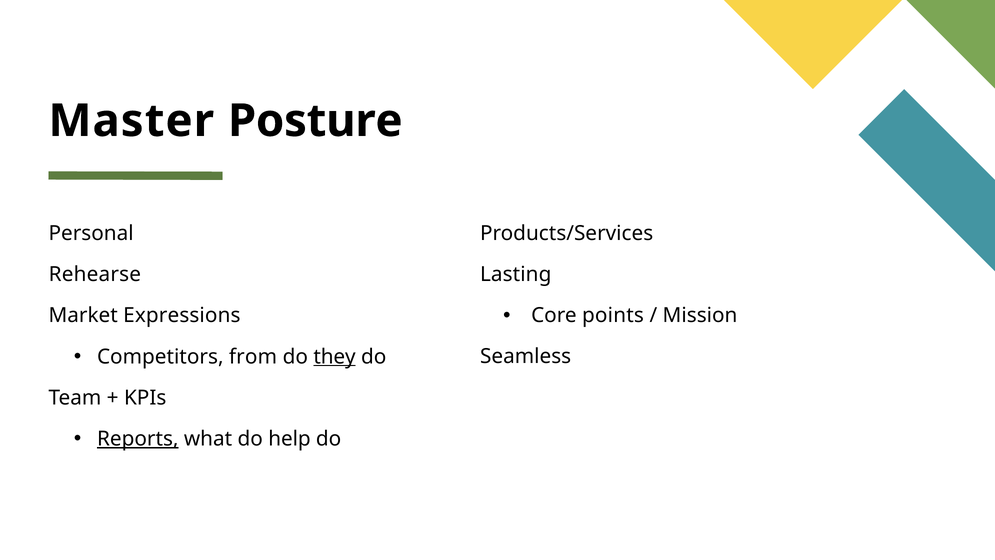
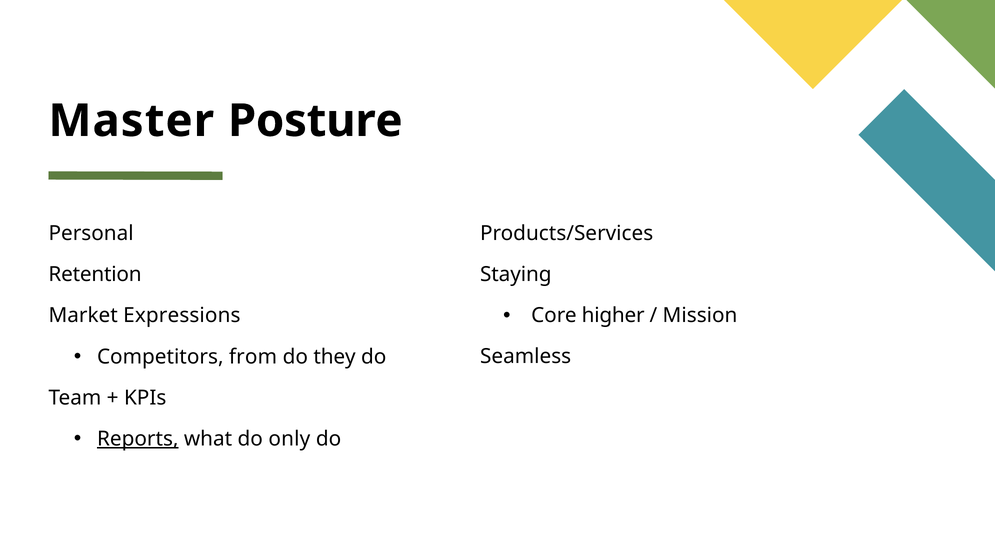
Lasting: Lasting -> Staying
Rehearse: Rehearse -> Retention
points: points -> higher
they underline: present -> none
help: help -> only
